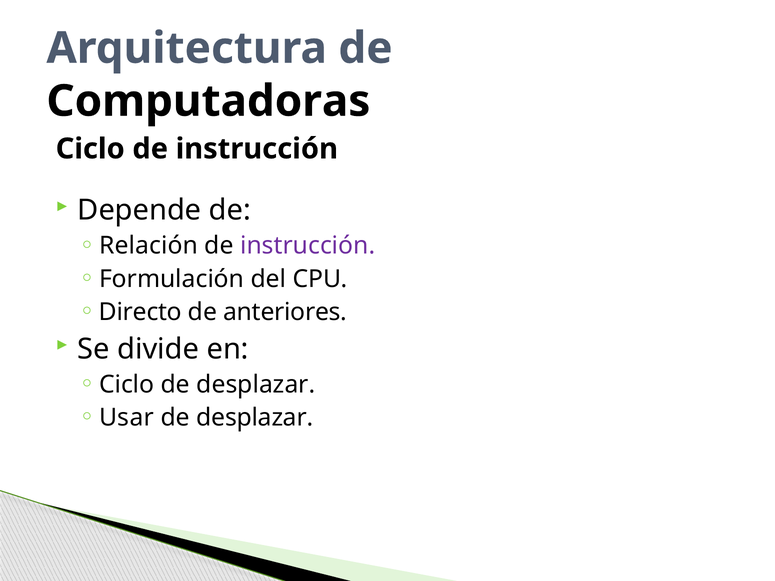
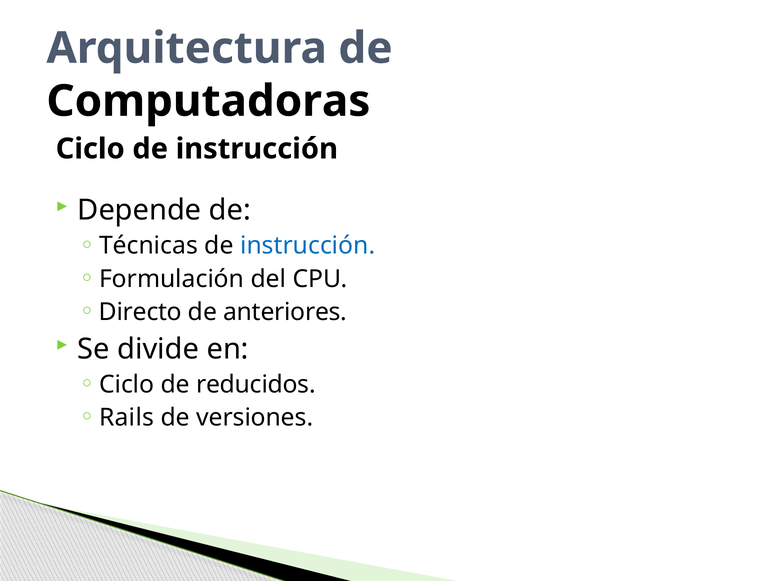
Relación: Relación -> Técnicas
instrucción at (308, 246) colour: purple -> blue
Ciclo de desplazar: desplazar -> reducidos
Usar: Usar -> Rails
desplazar at (255, 418): desplazar -> versiones
